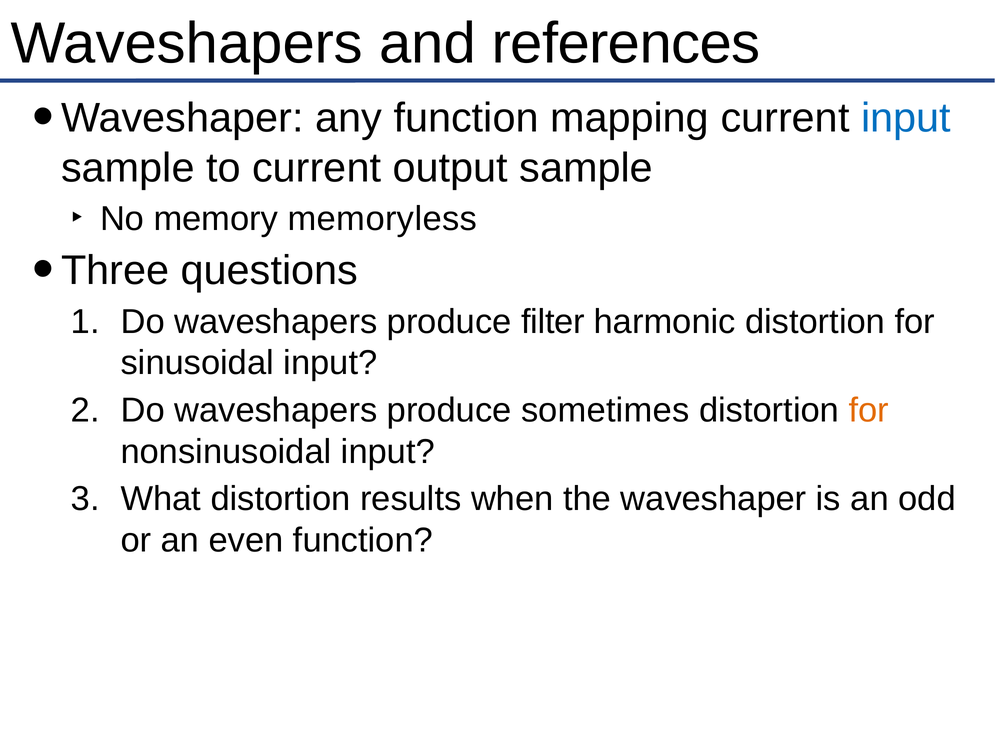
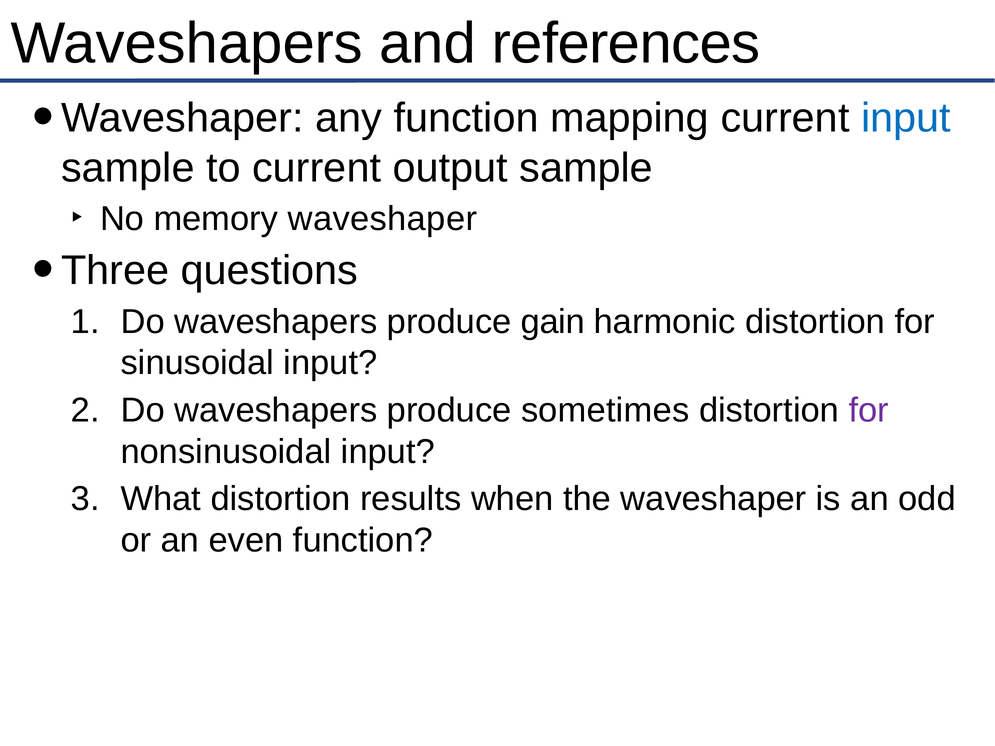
memory memoryless: memoryless -> waveshaper
filter: filter -> gain
for at (869, 410) colour: orange -> purple
